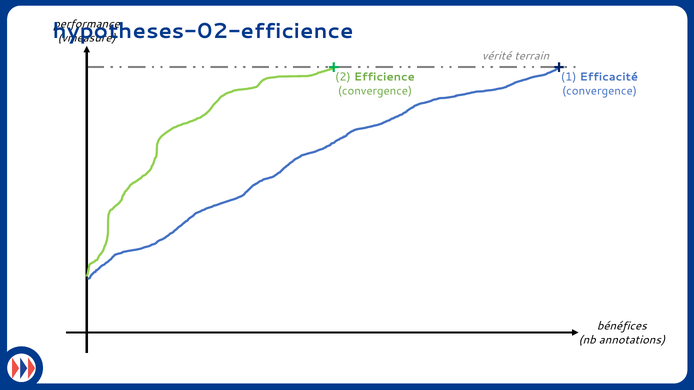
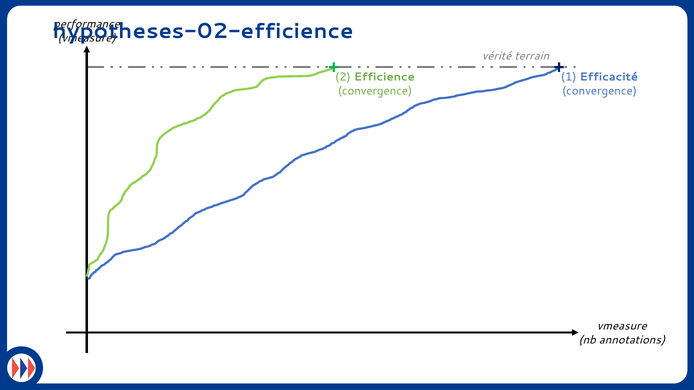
bénéfices at (622, 326): bénéfices -> vmeasure
